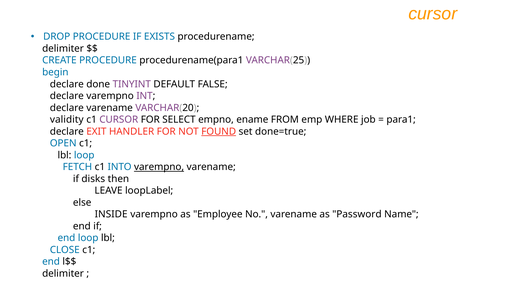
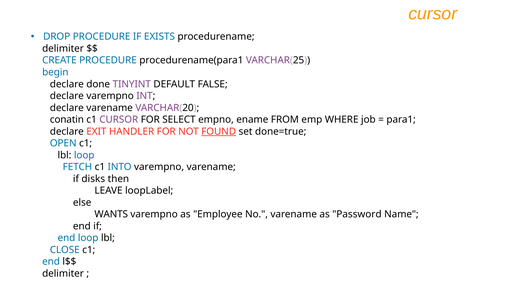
validity: validity -> conatin
varempno at (159, 167) underline: present -> none
INSIDE: INSIDE -> WANTS
